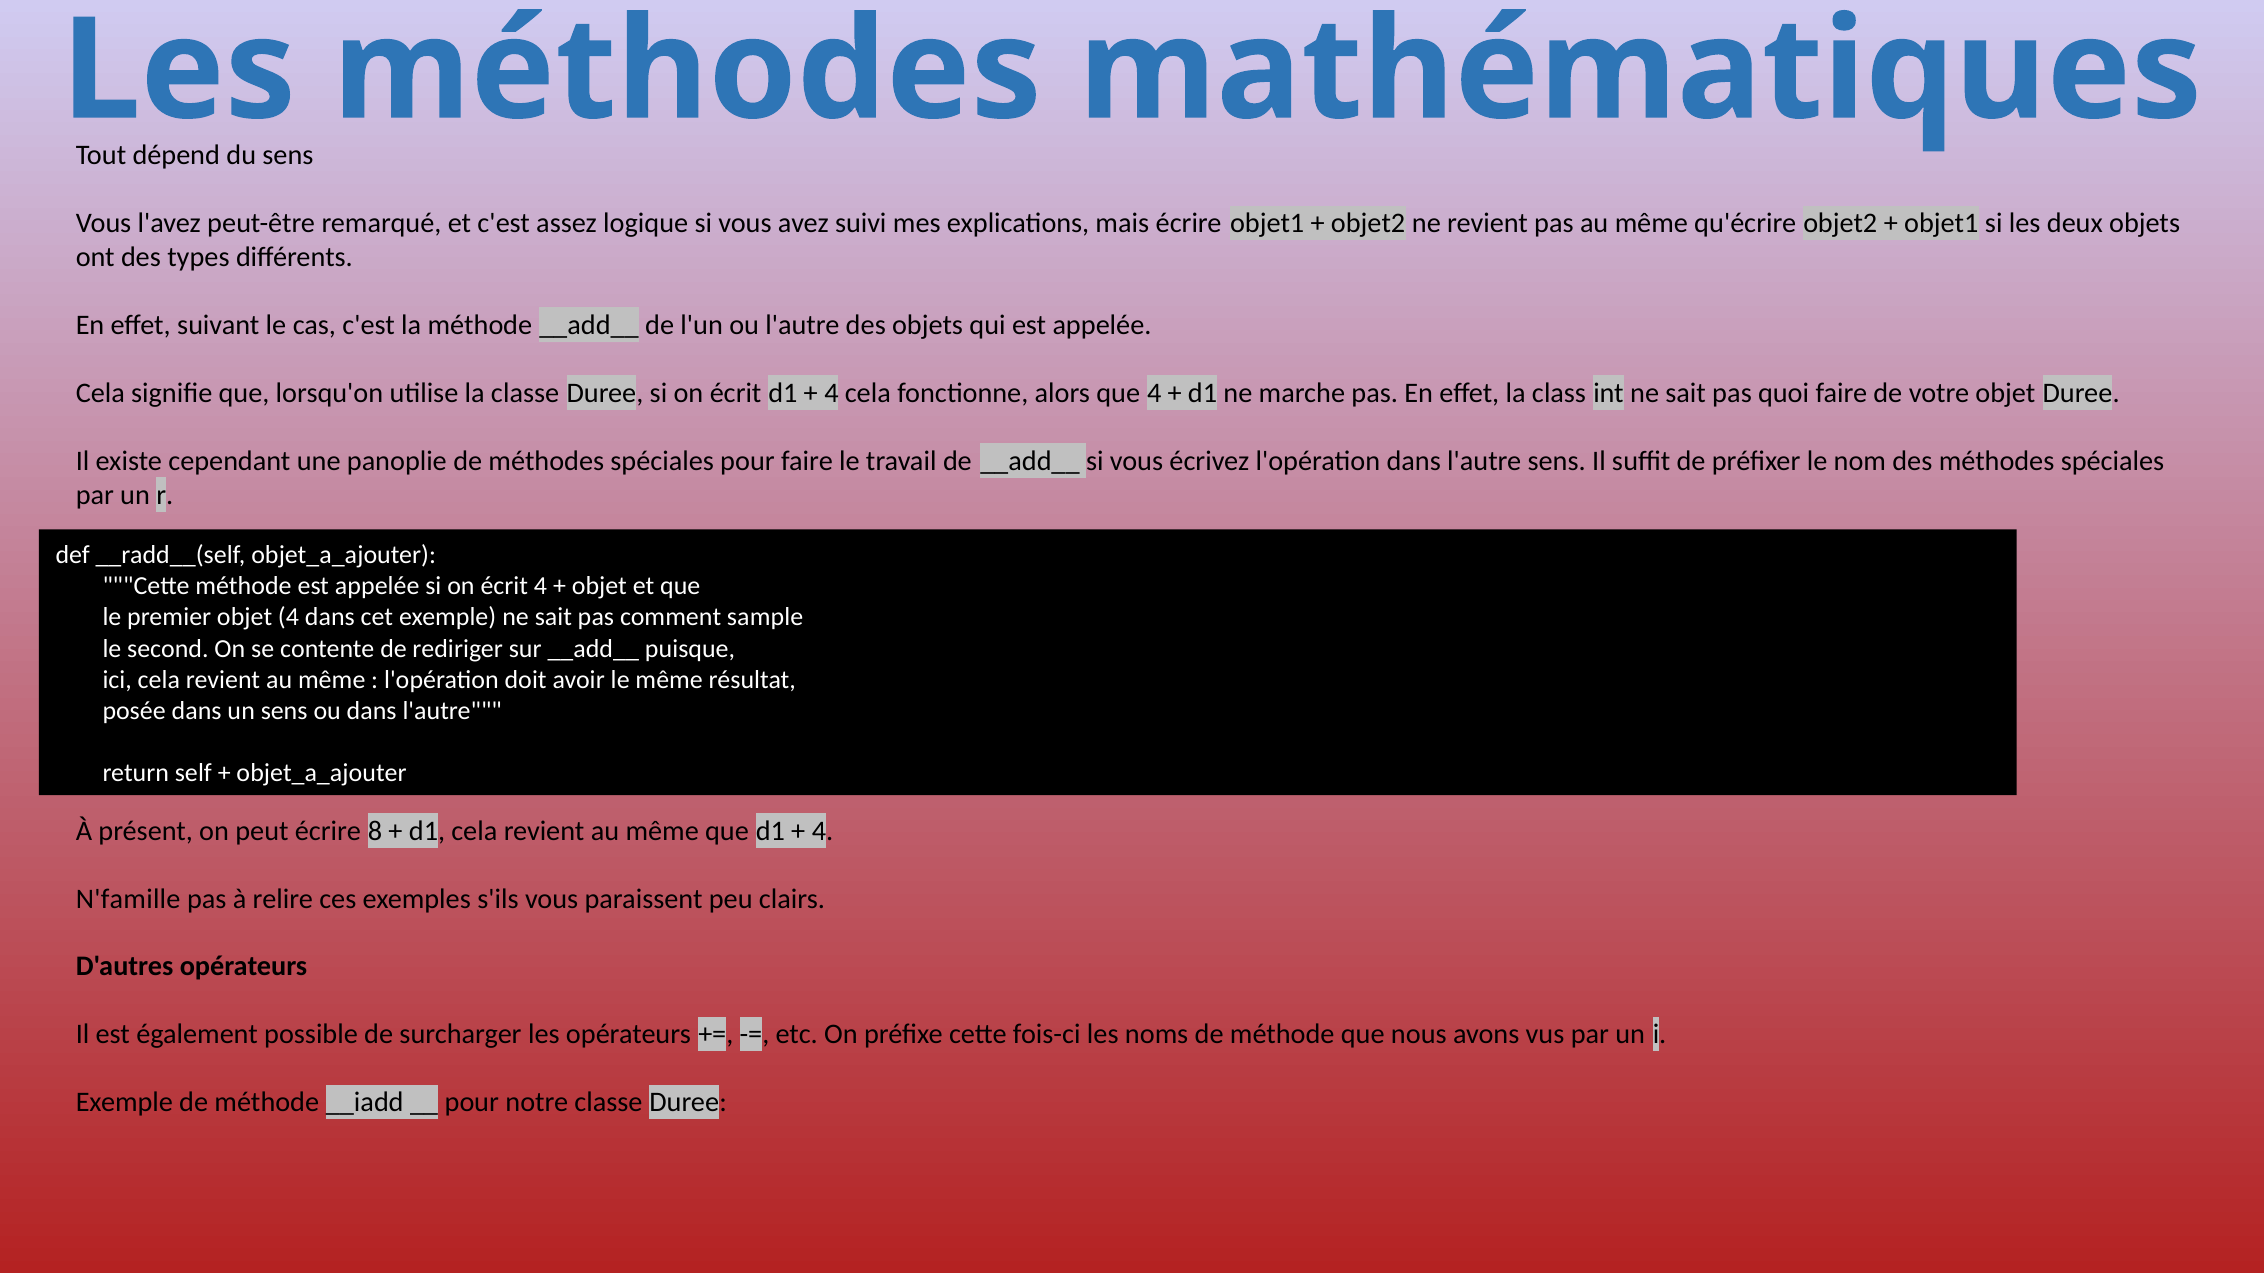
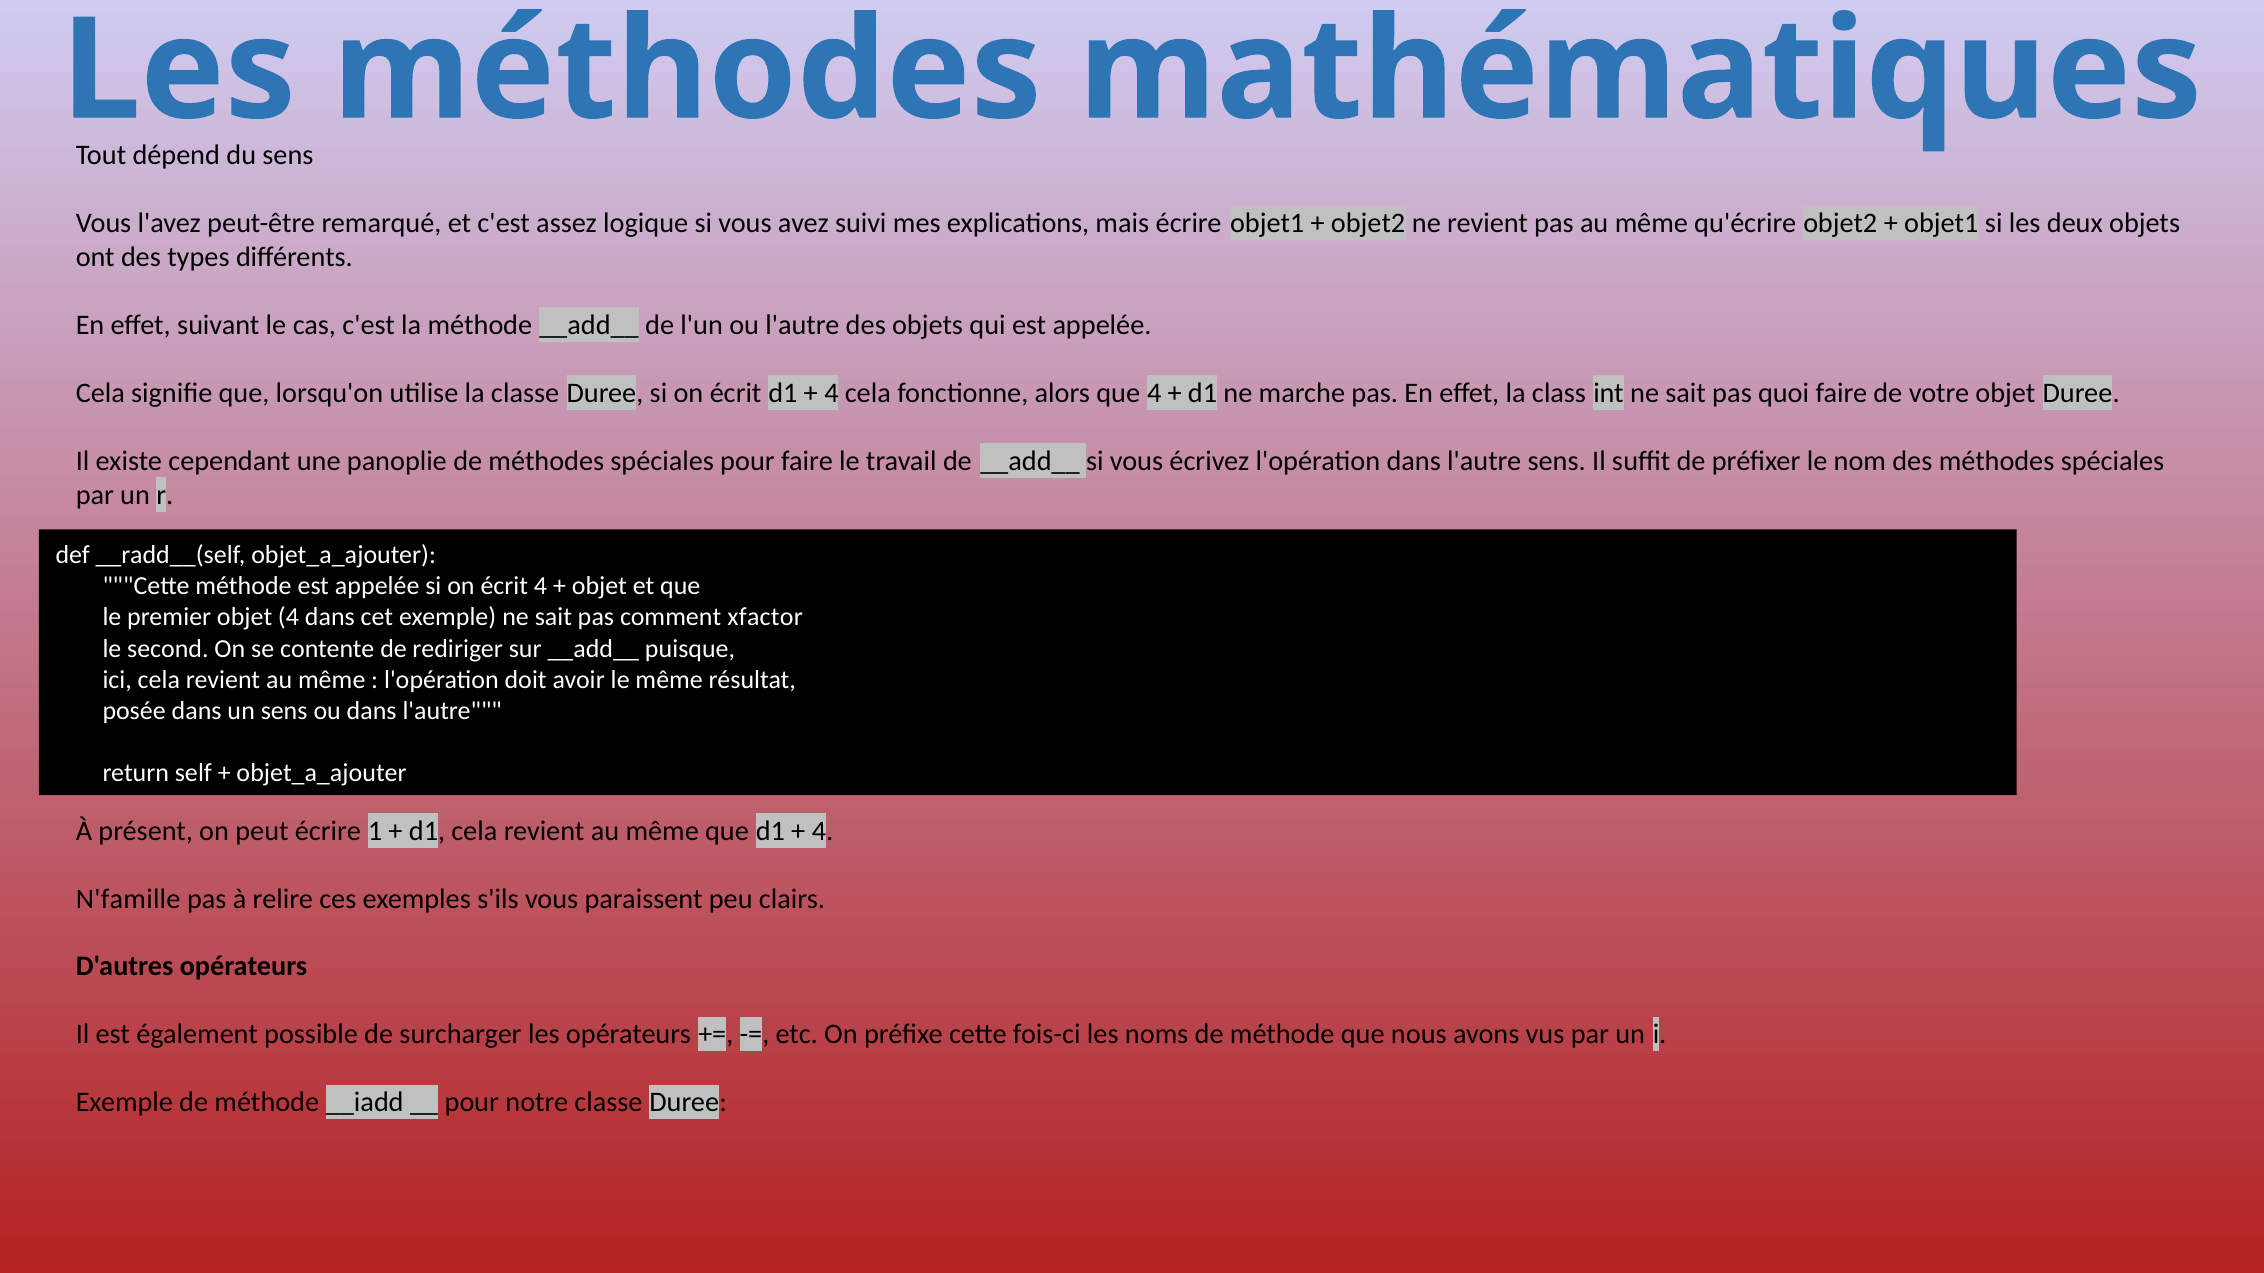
sample: sample -> xfactor
8: 8 -> 1
